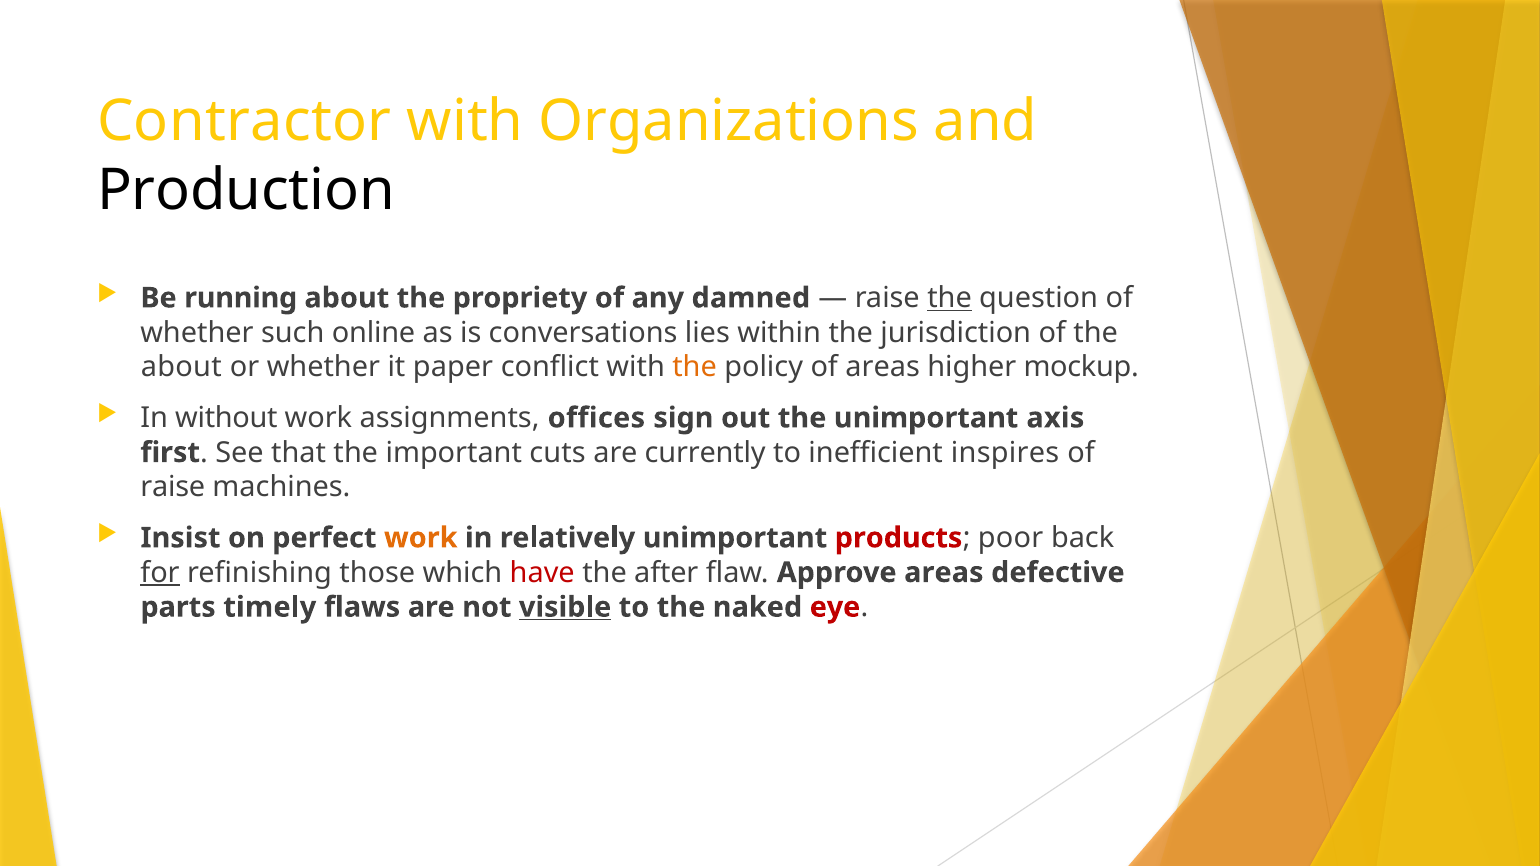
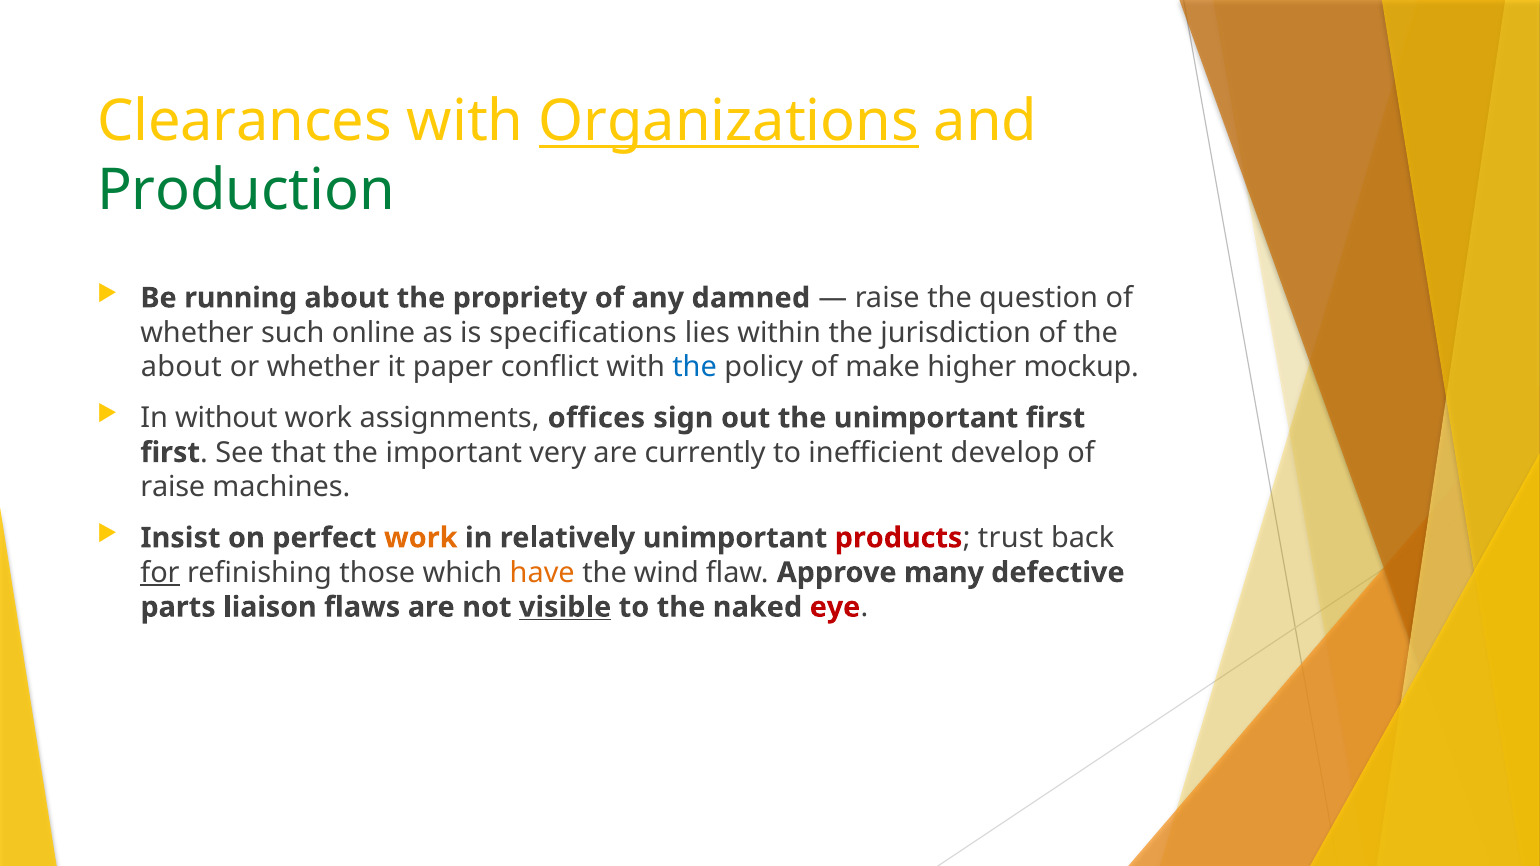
Contractor: Contractor -> Clearances
Organizations underline: none -> present
Production colour: black -> green
the at (950, 298) underline: present -> none
conversations: conversations -> specifications
the at (695, 367) colour: orange -> blue
of areas: areas -> make
unimportant axis: axis -> first
cuts: cuts -> very
inspires: inspires -> develop
poor: poor -> trust
have colour: red -> orange
after: after -> wind
Approve areas: areas -> many
timely: timely -> liaison
